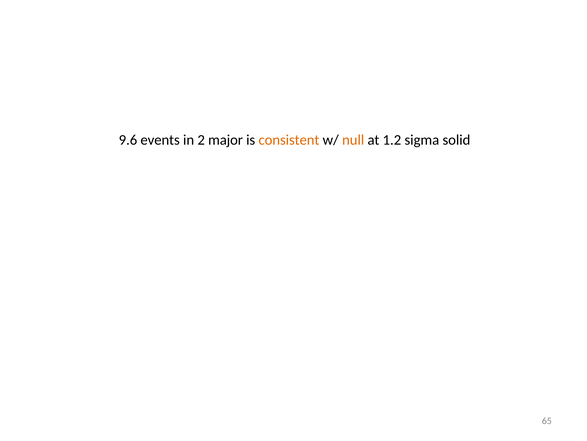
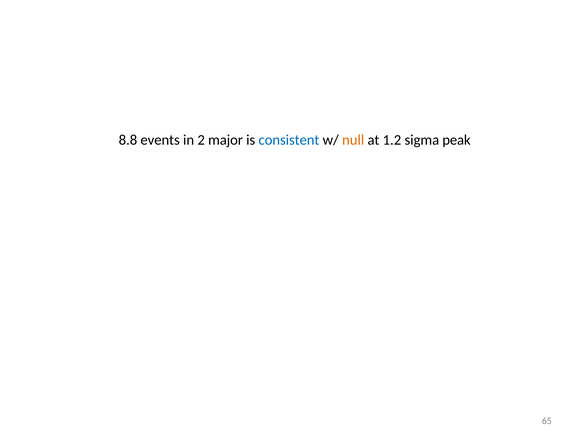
9.6: 9.6 -> 8.8
consistent colour: orange -> blue
solid: solid -> peak
